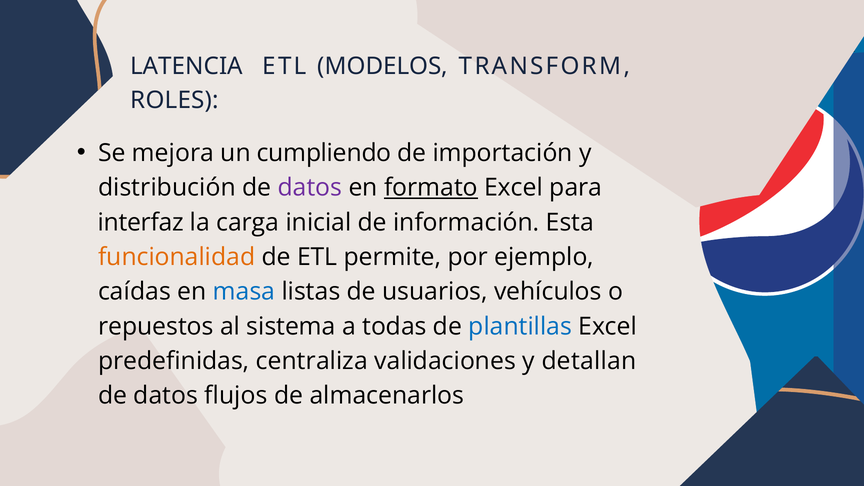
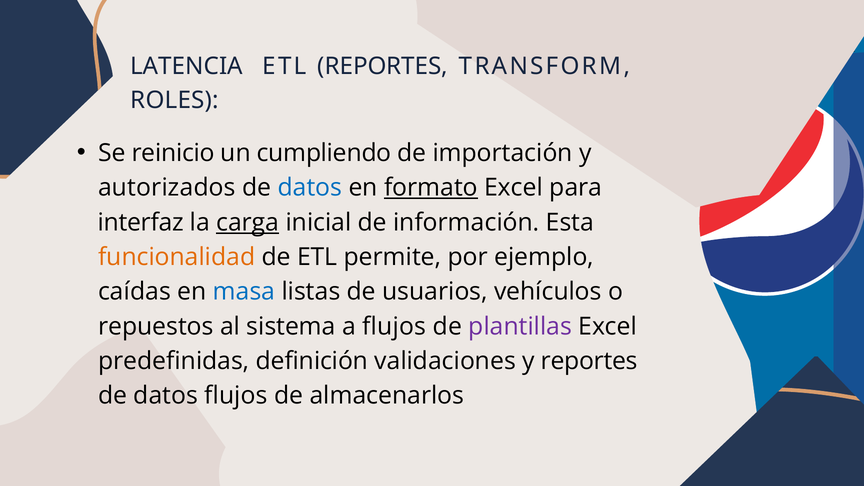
ETL MODELOS: MODELOS -> REPORTES
mejora: mejora -> reinicio
distribución: distribución -> autorizados
datos at (310, 188) colour: purple -> blue
carga underline: none -> present
a todas: todas -> flujos
plantillas colour: blue -> purple
centraliza: centraliza -> definición
y detallan: detallan -> reportes
